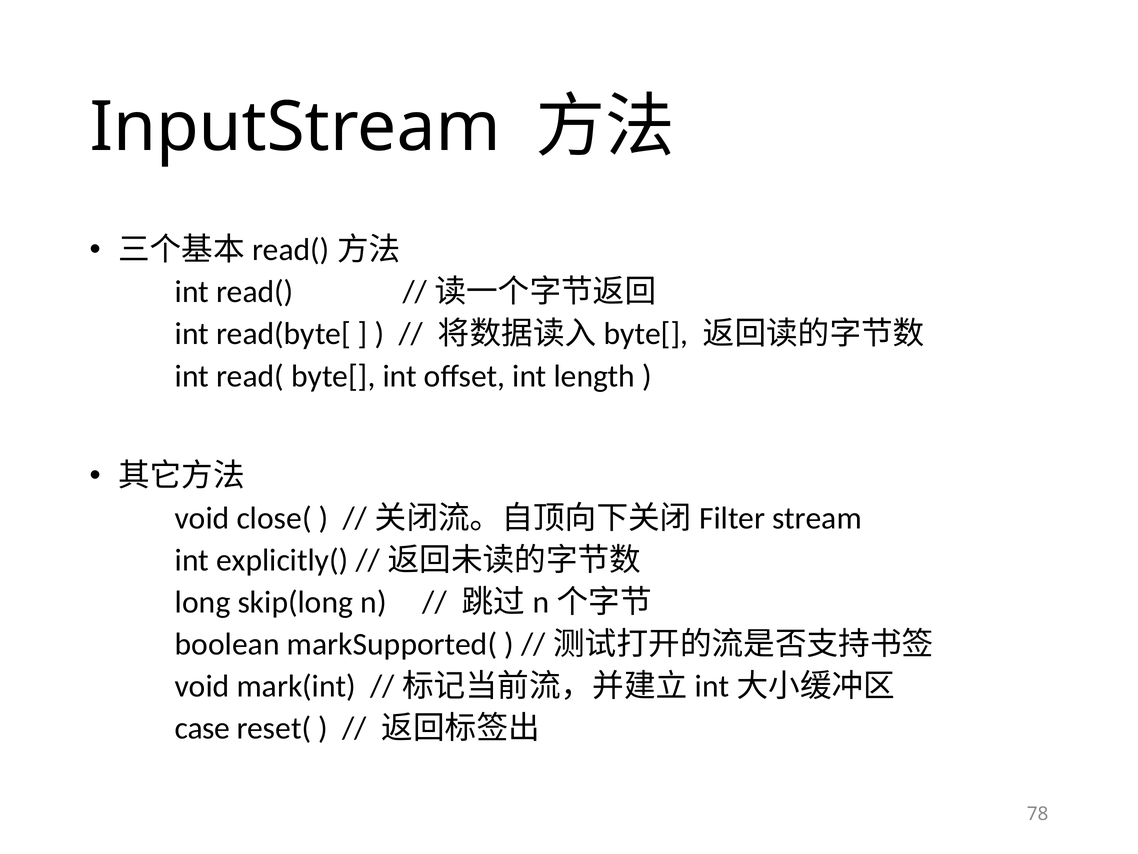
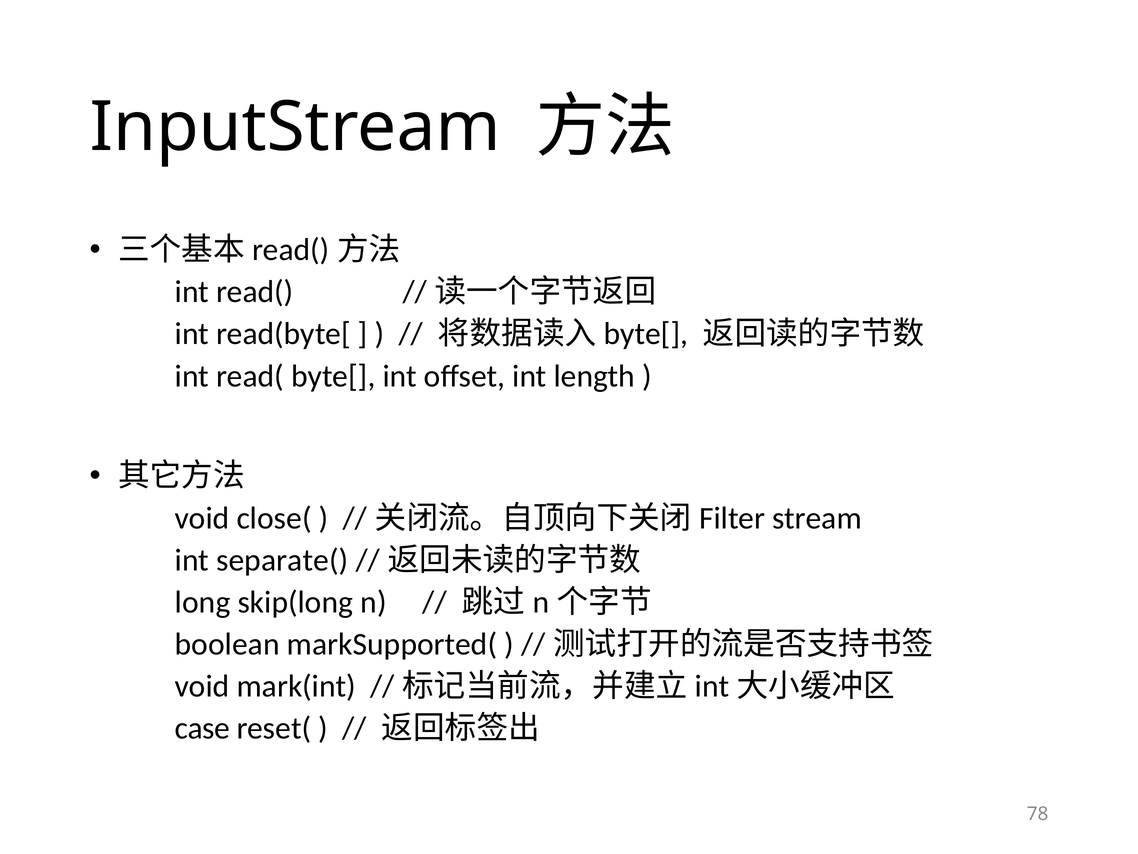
explicitly(: explicitly( -> separate(
